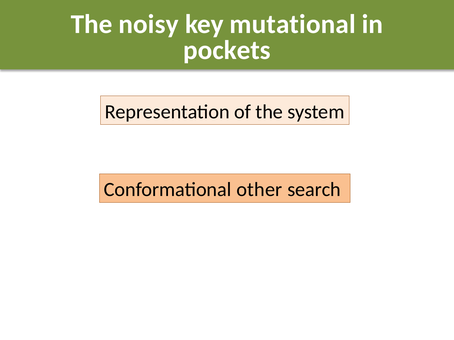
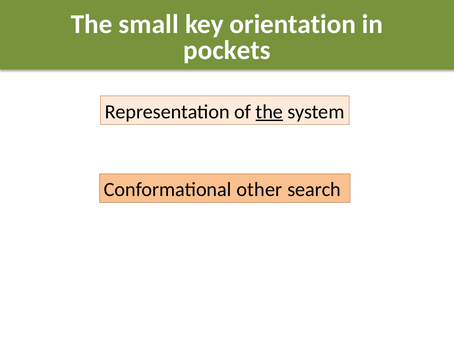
noisy: noisy -> small
mutational: mutational -> orientation
the at (269, 112) underline: none -> present
